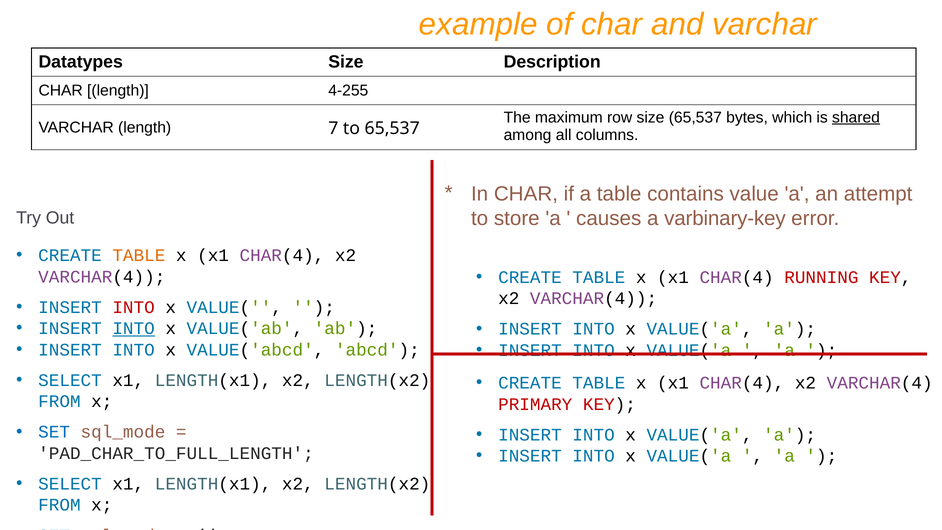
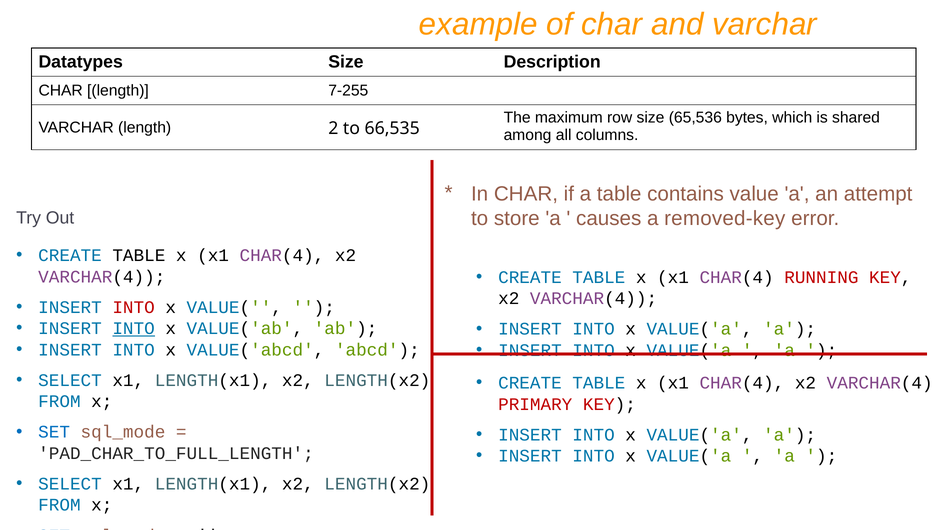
4-255: 4-255 -> 7-255
size 65,537: 65,537 -> 65,536
shared underline: present -> none
7: 7 -> 2
to 65,537: 65,537 -> 66,535
varbinary-key: varbinary-key -> removed-key
TABLE at (139, 255) colour: orange -> black
